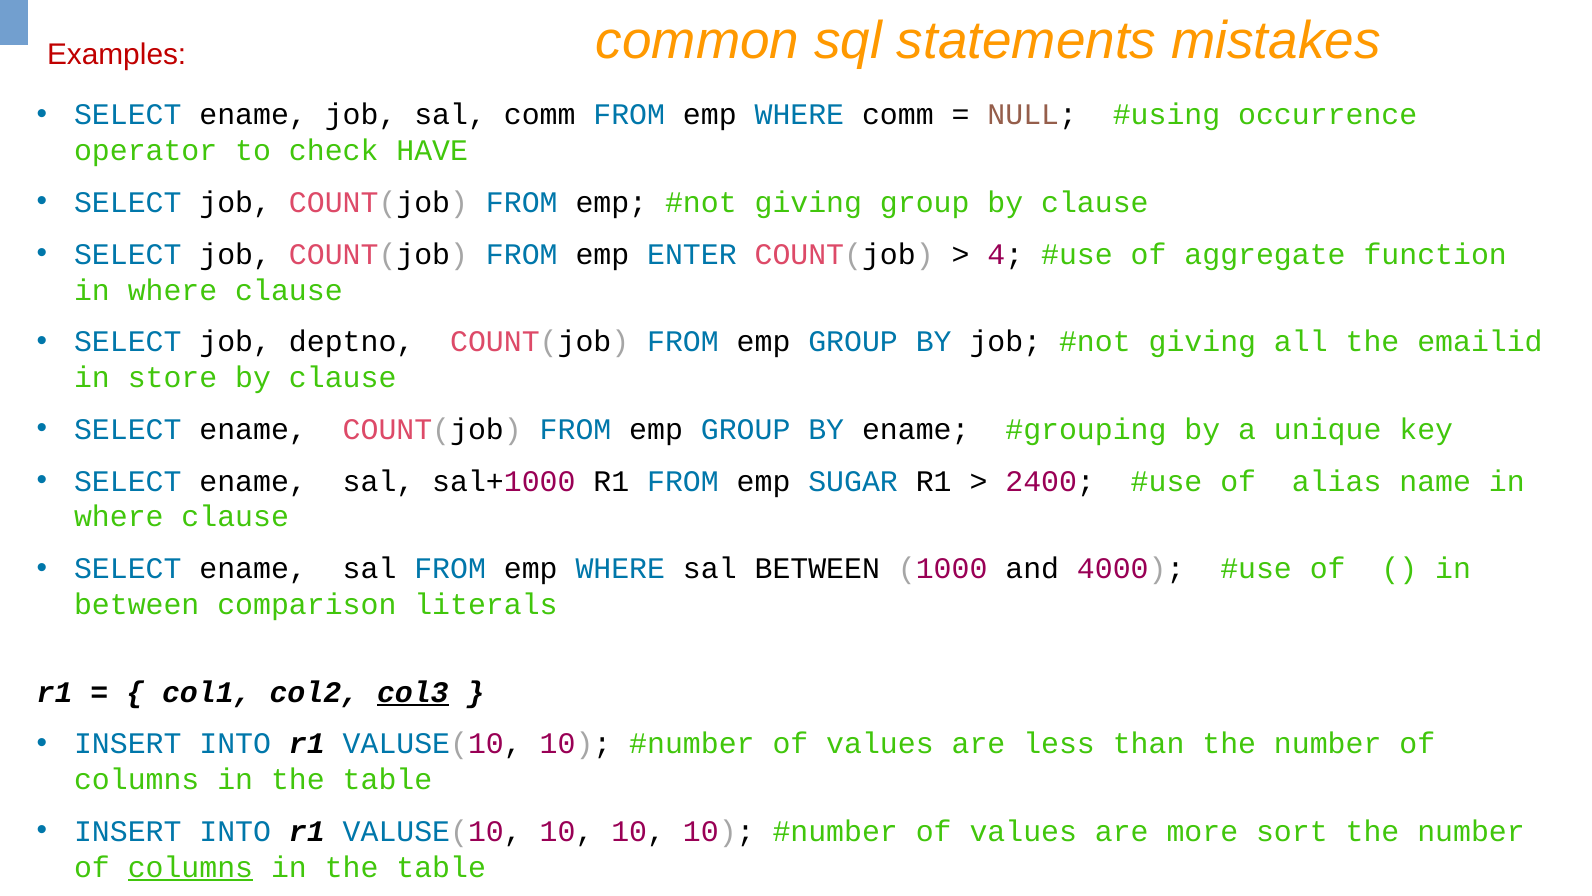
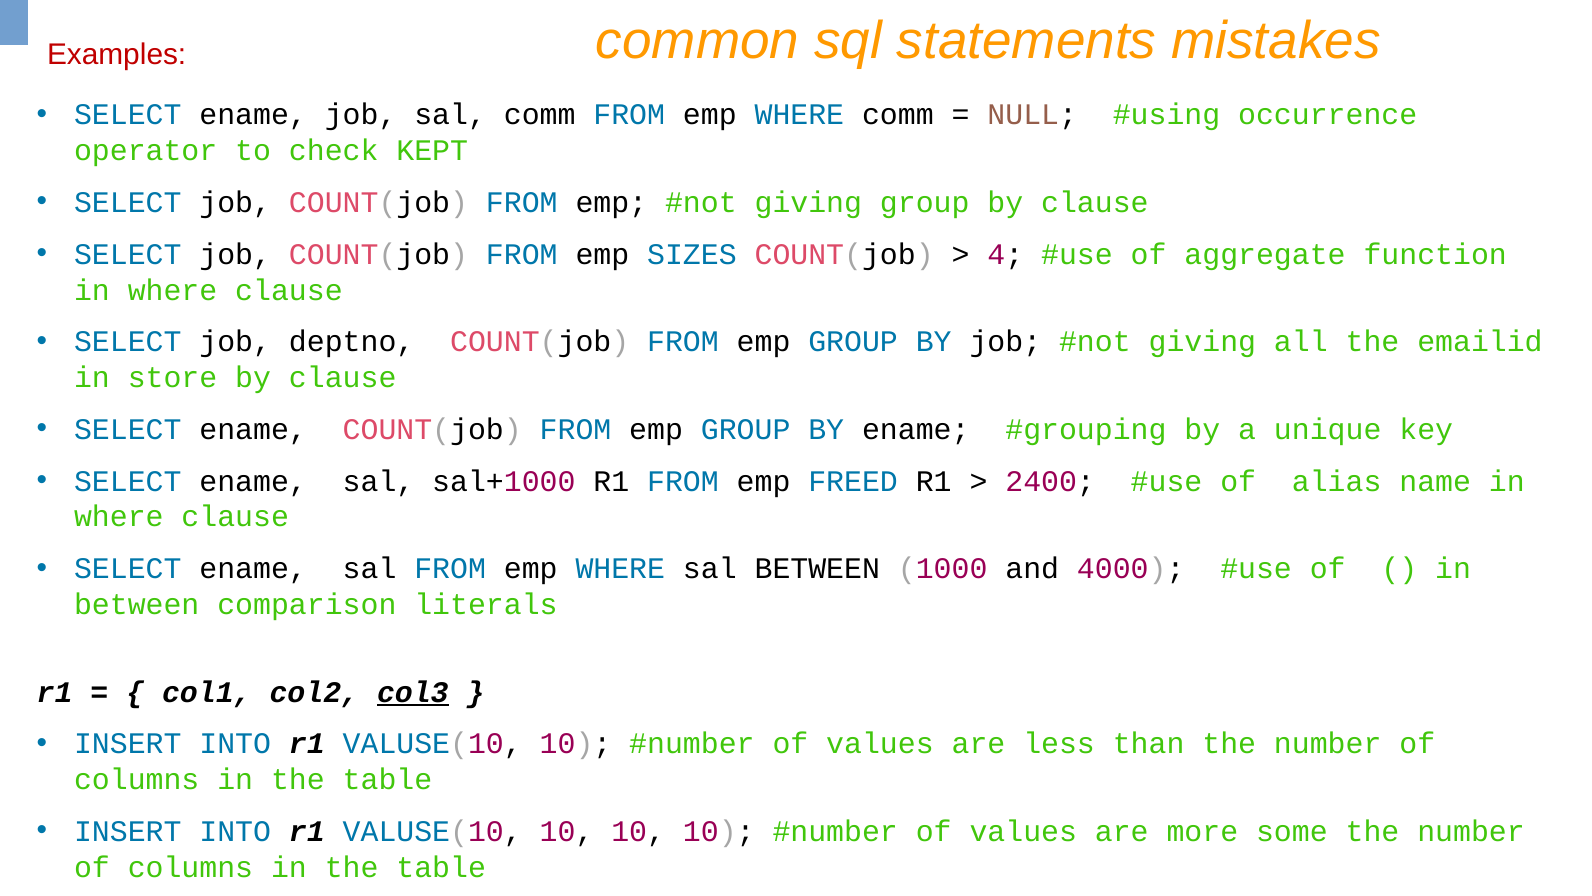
HAVE: HAVE -> KEPT
ENTER: ENTER -> SIZES
SUGAR: SUGAR -> FREED
sort: sort -> some
columns at (190, 867) underline: present -> none
